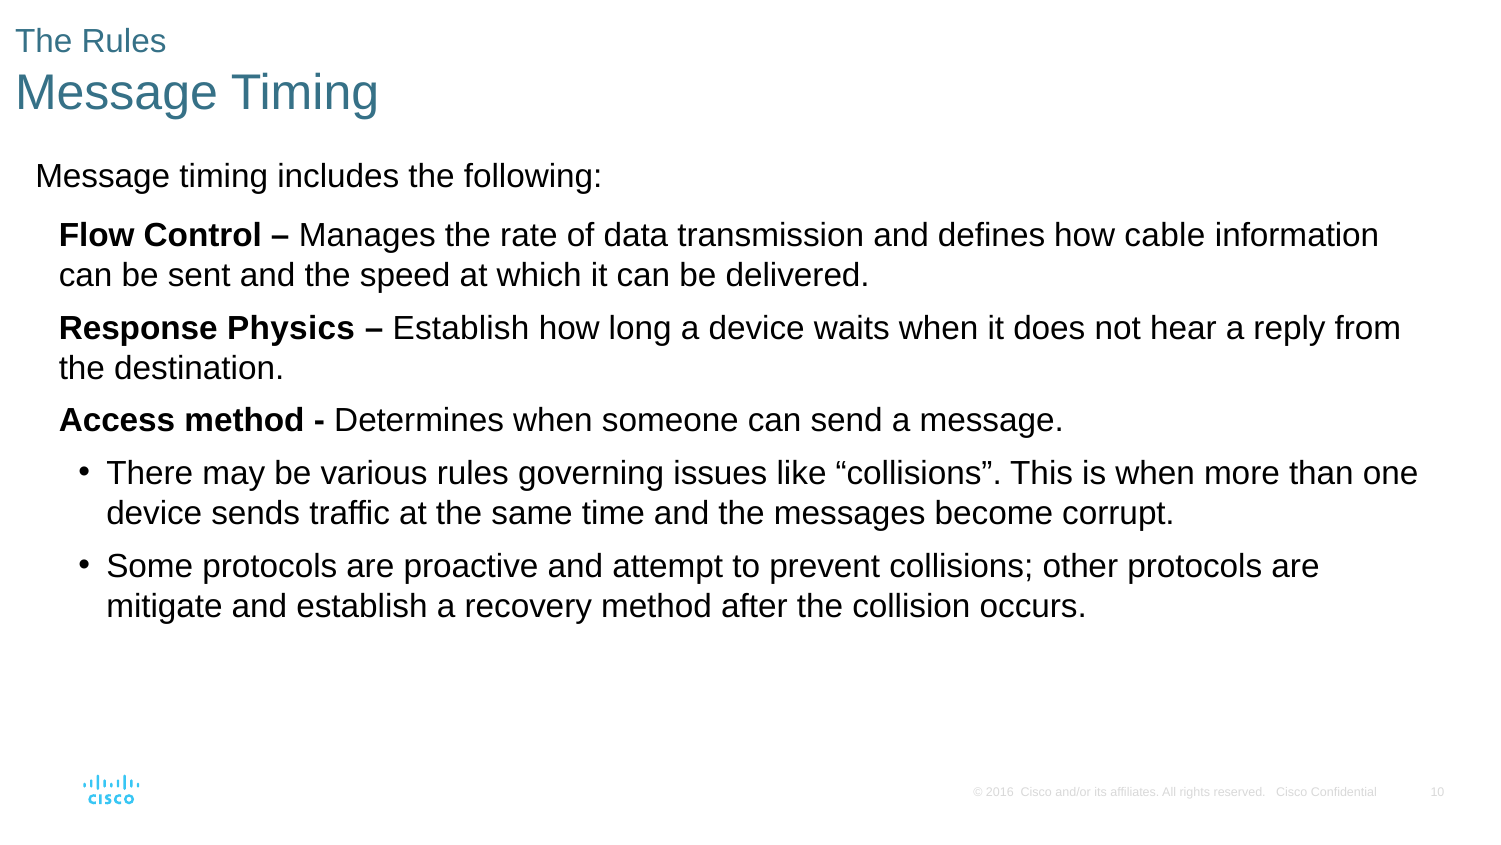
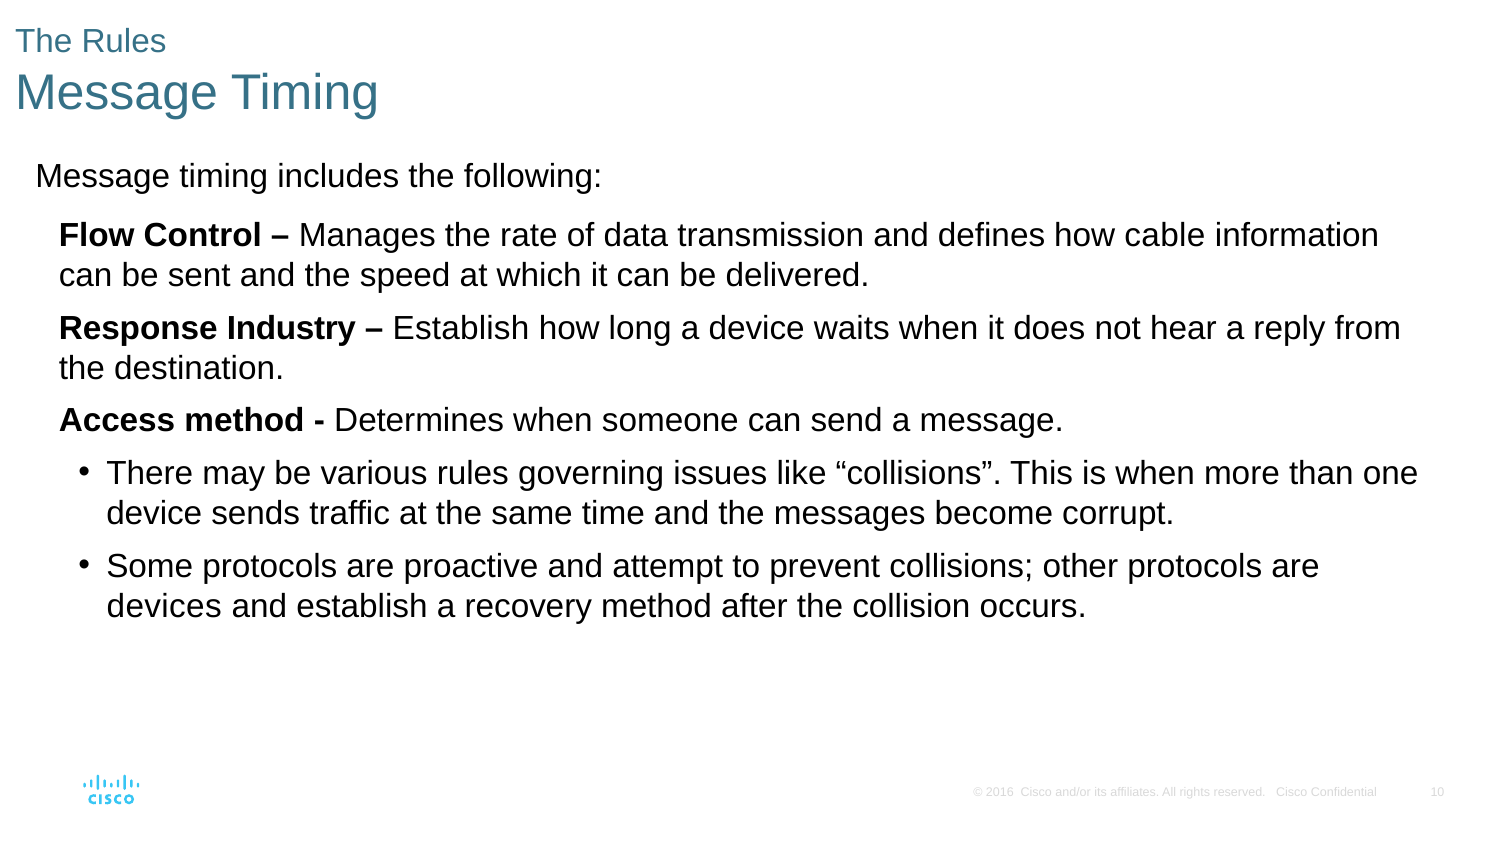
Physics: Physics -> Industry
mitigate: mitigate -> devices
